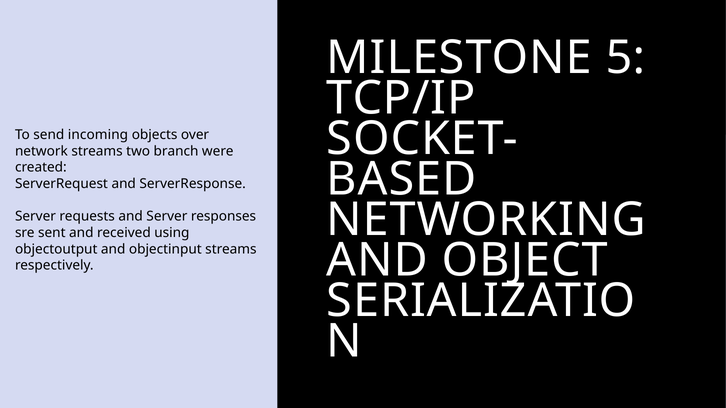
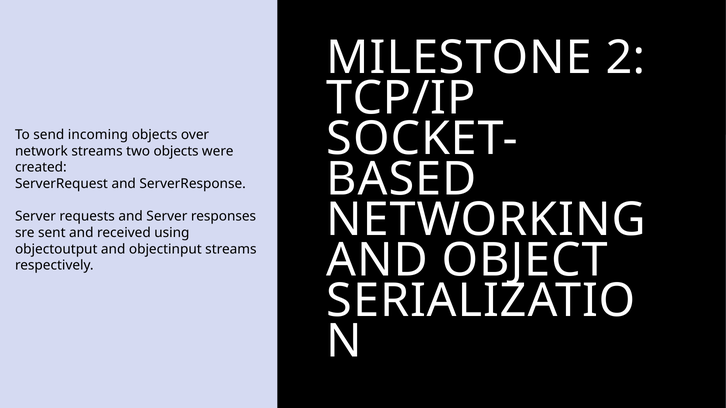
5: 5 -> 2
two branch: branch -> objects
